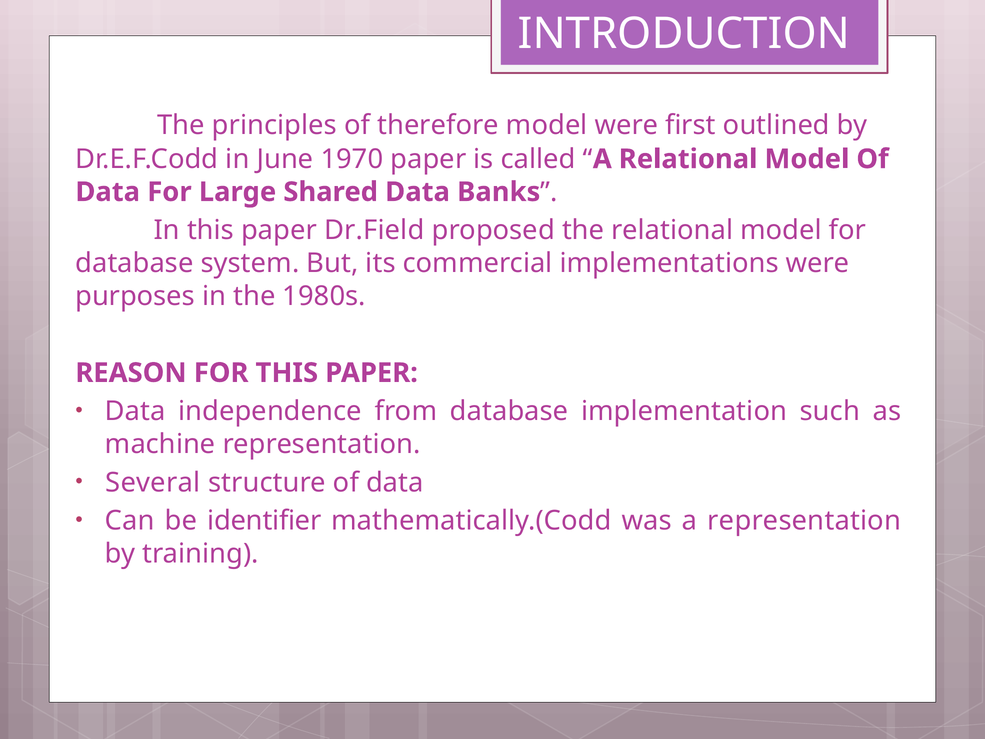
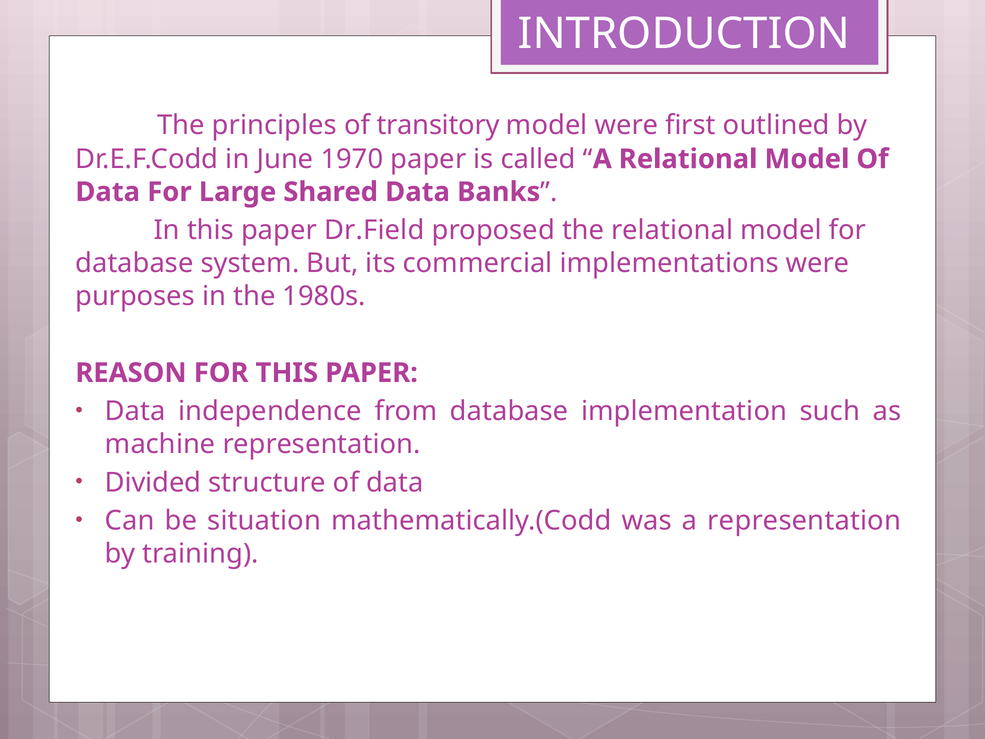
therefore: therefore -> transitory
Several: Several -> Divided
identifier: identifier -> situation
